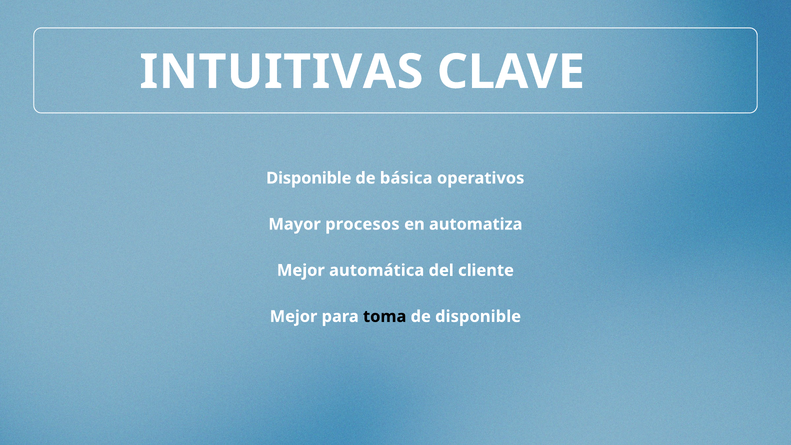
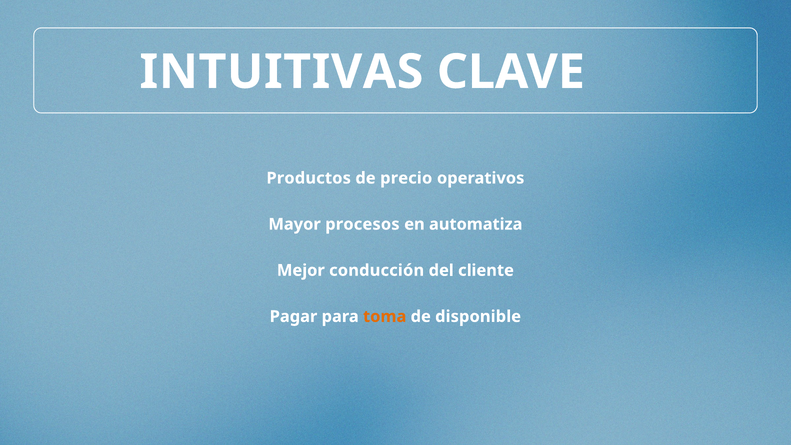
Disponible at (309, 178): Disponible -> Productos
básica: básica -> precio
automática: automática -> conducción
Mejor at (294, 316): Mejor -> Pagar
toma colour: black -> orange
